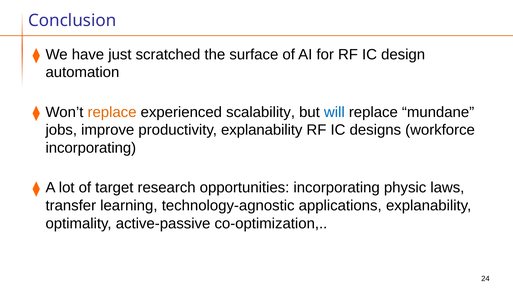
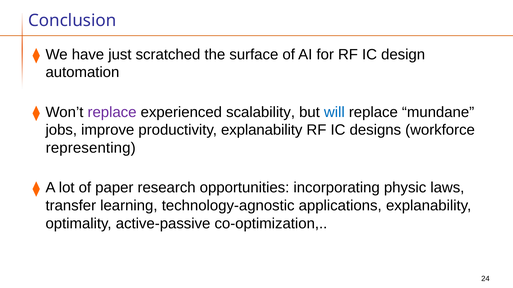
replace at (112, 112) colour: orange -> purple
incorporating at (91, 148): incorporating -> representing
target: target -> paper
